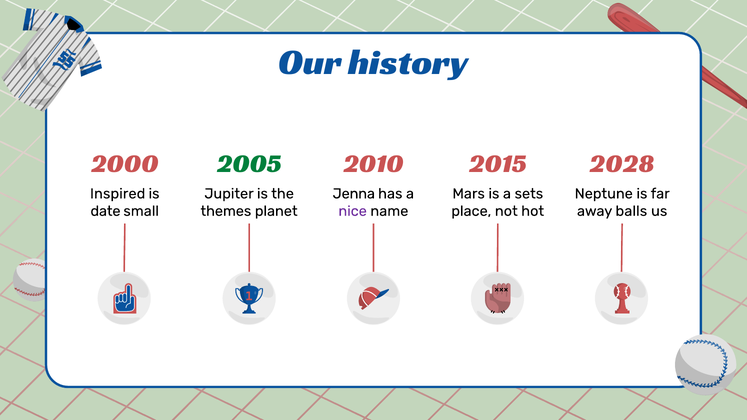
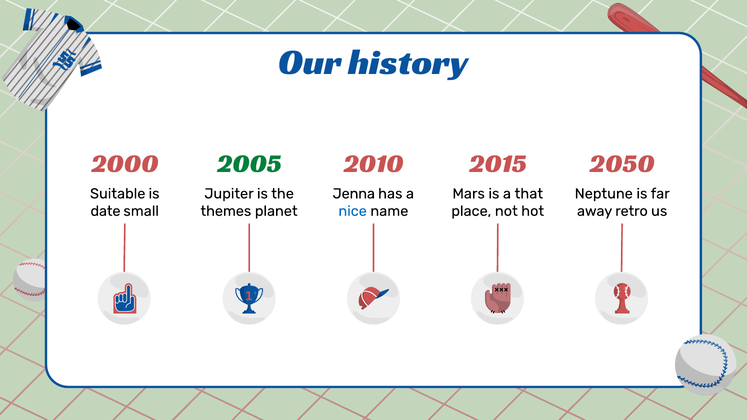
2028: 2028 -> 2050
Inspired: Inspired -> Suitable
sets: sets -> that
nice colour: purple -> blue
balls: balls -> retro
